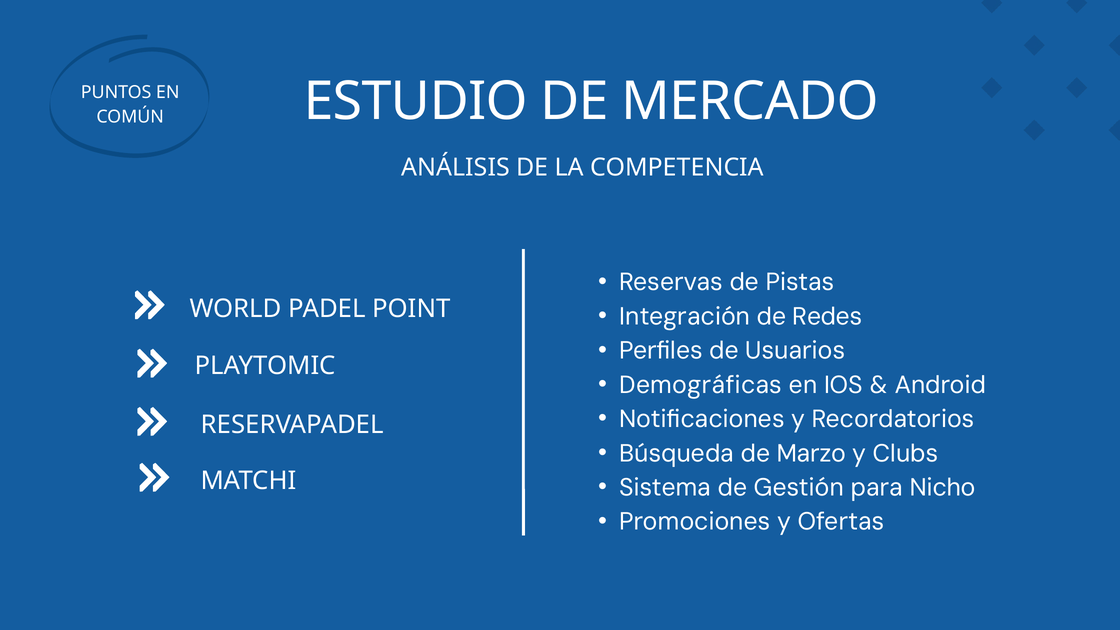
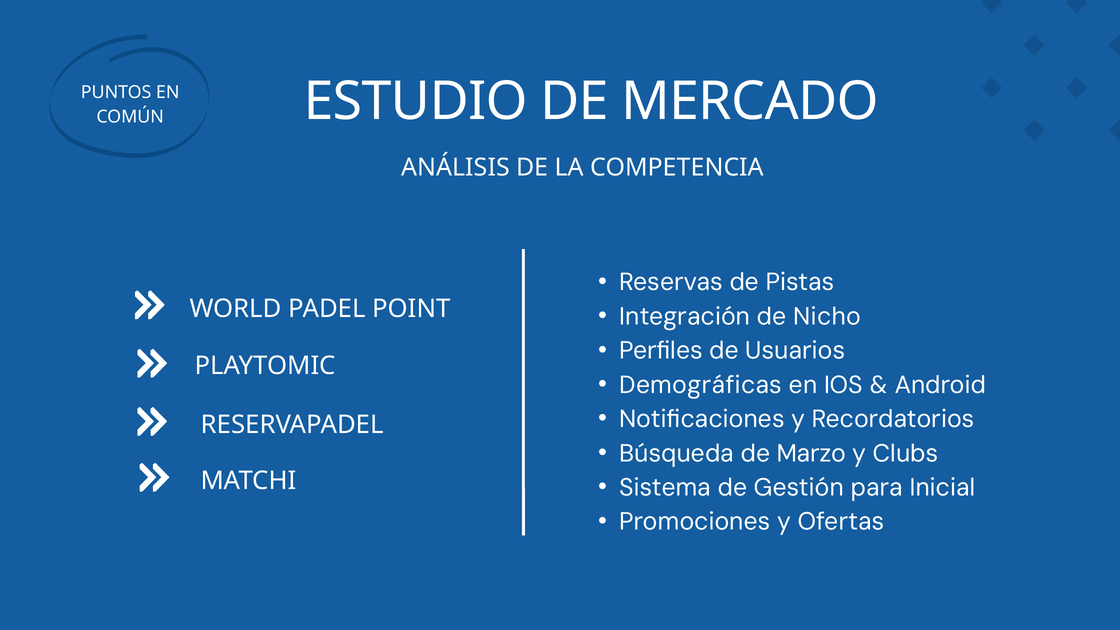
Redes: Redes -> Nicho
Nicho: Nicho -> Inicial
